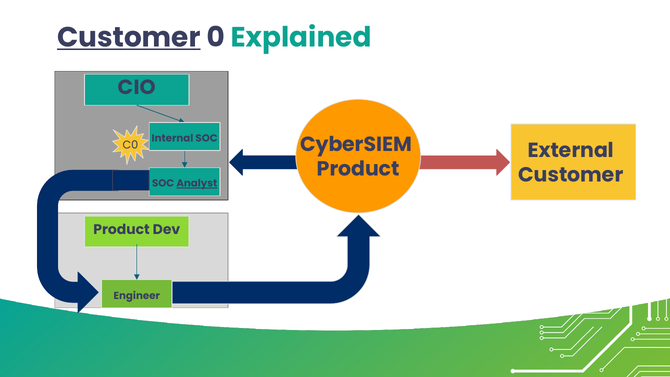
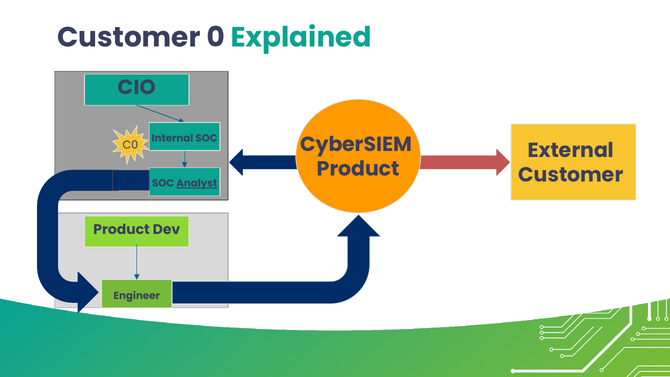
Customer at (129, 37) underline: present -> none
